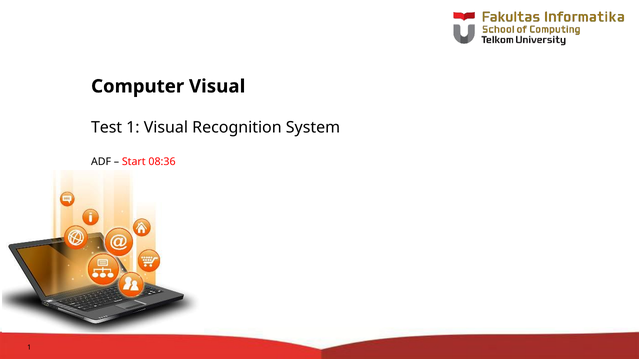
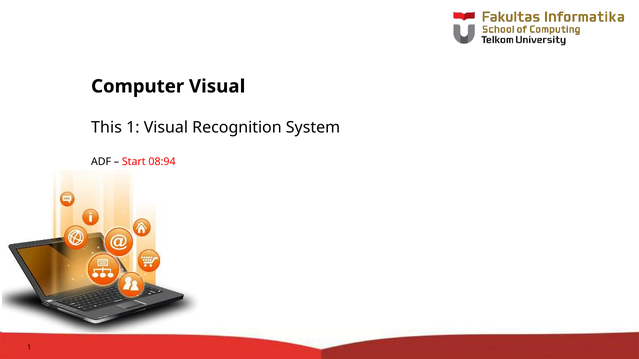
Test: Test -> This
08:36: 08:36 -> 08:94
